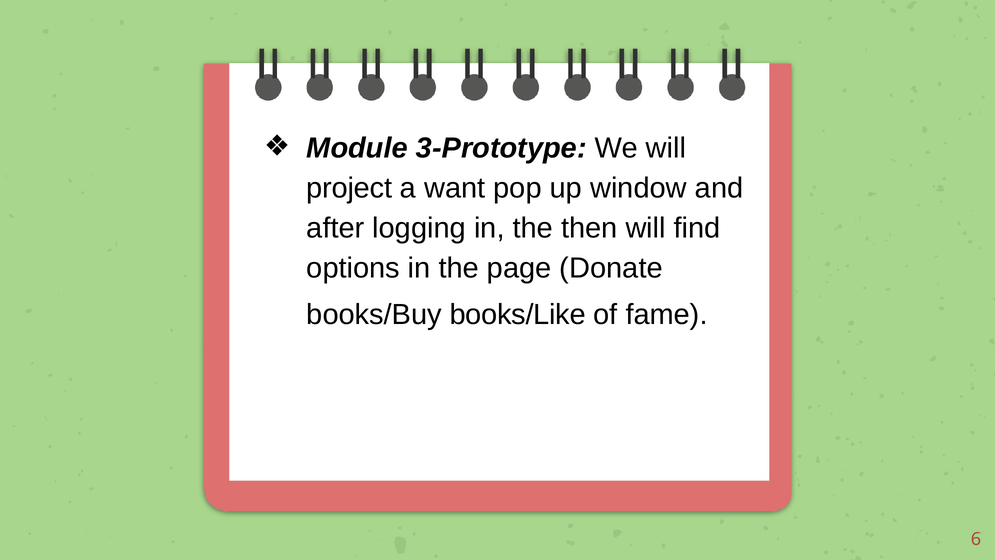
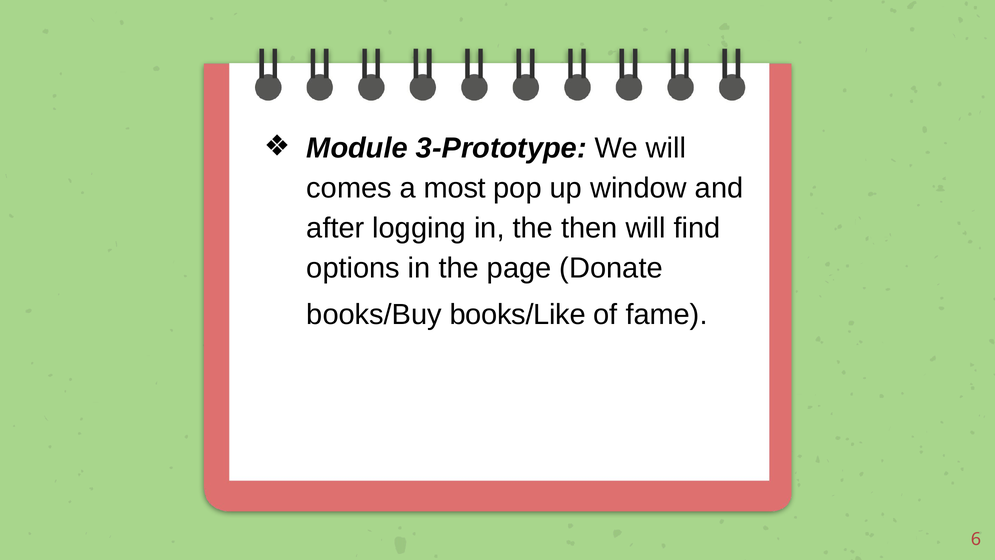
project: project -> comes
want: want -> most
